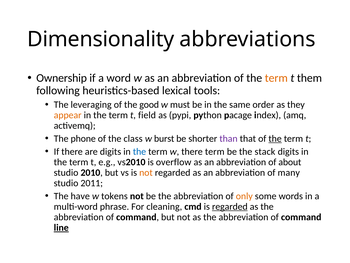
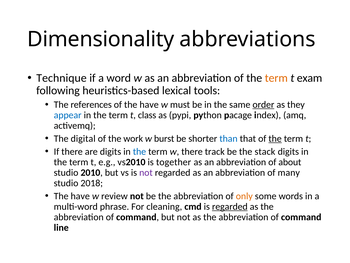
Ownership: Ownership -> Technique
them: them -> exam
leveraging: leveraging -> references
of the good: good -> have
order underline: none -> present
appear colour: orange -> blue
field: field -> class
phone: phone -> digital
class: class -> work
than colour: purple -> blue
there term: term -> track
overflow: overflow -> together
not at (146, 172) colour: orange -> purple
2011: 2011 -> 2018
tokens: tokens -> review
line underline: present -> none
